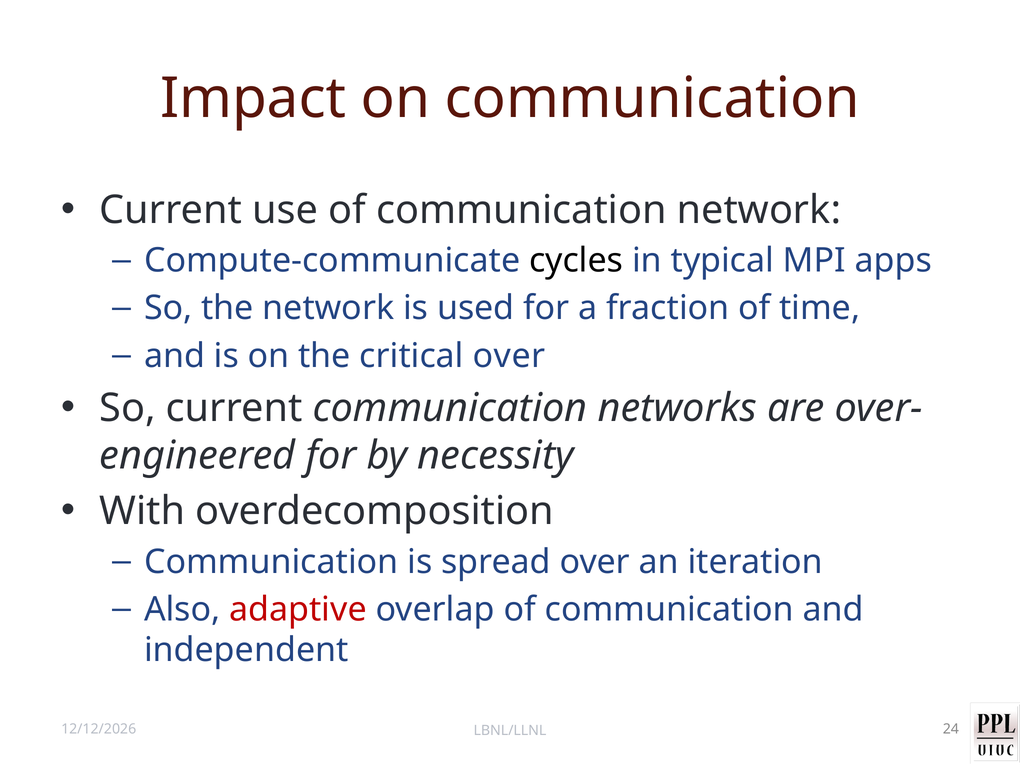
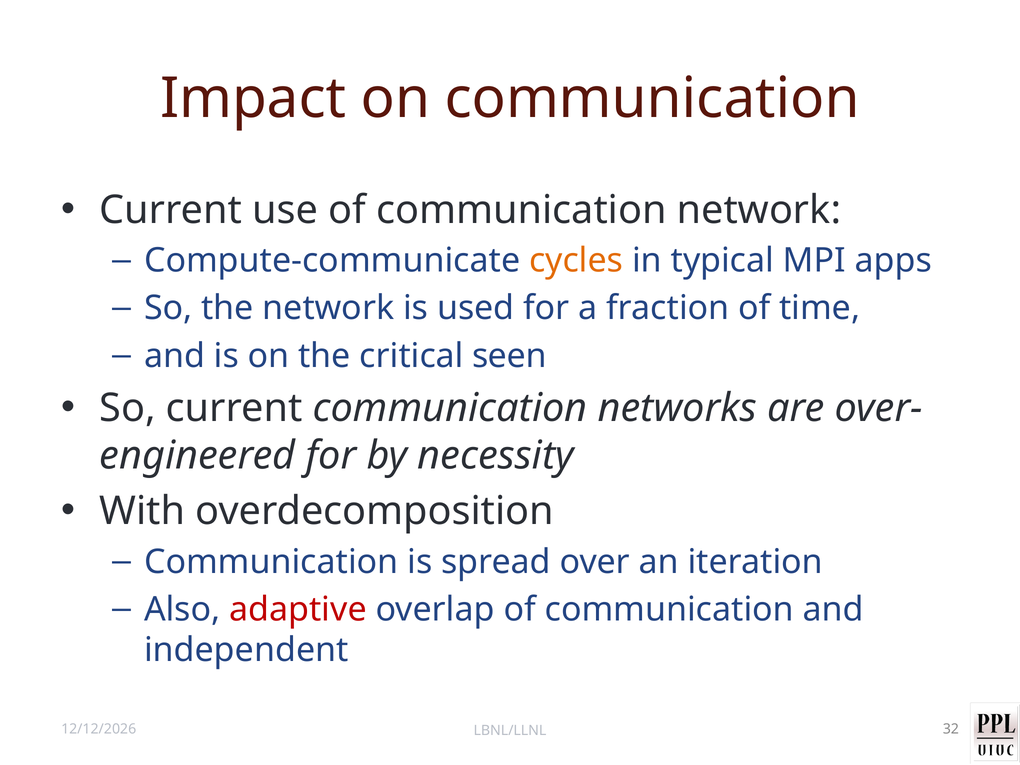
cycles colour: black -> orange
critical over: over -> seen
24: 24 -> 32
